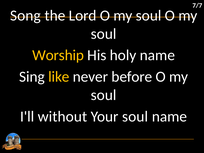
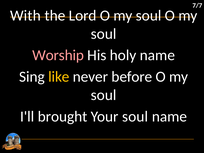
Song: Song -> With
Worship colour: yellow -> pink
without: without -> brought
